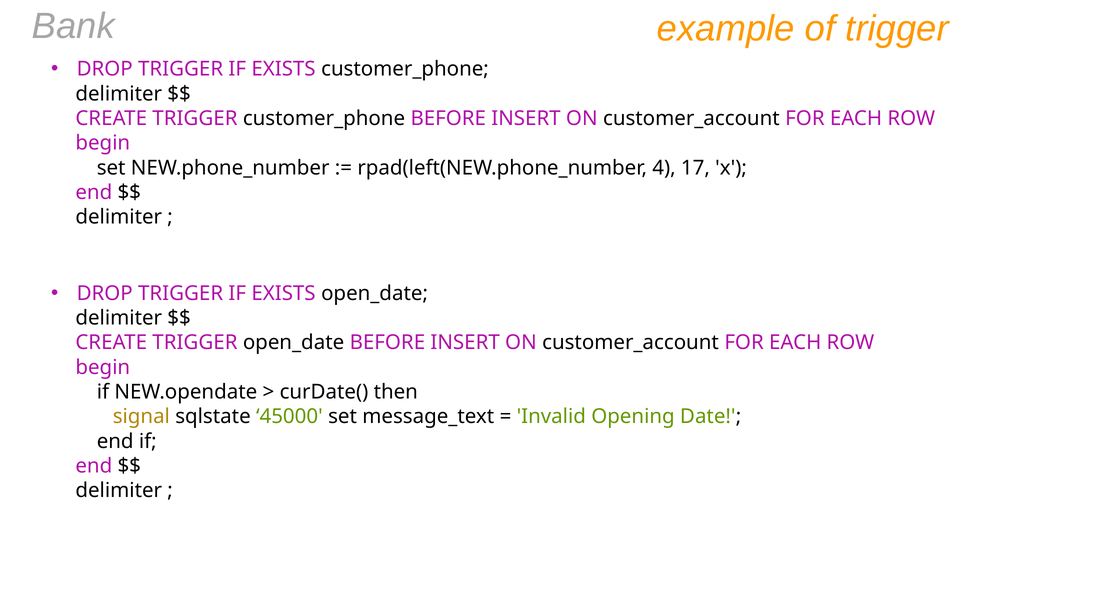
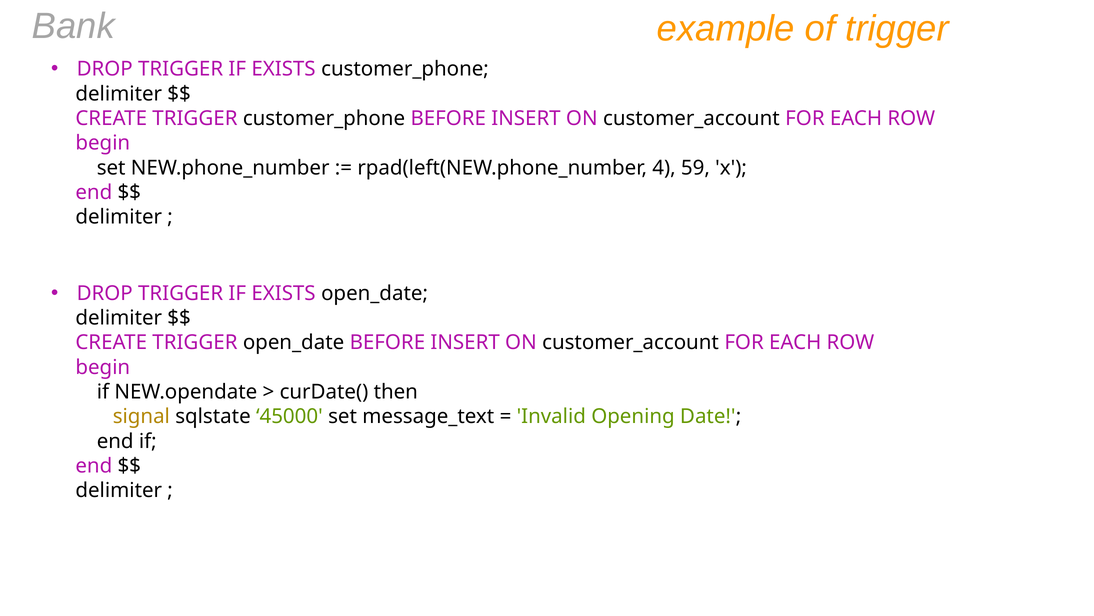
17: 17 -> 59
